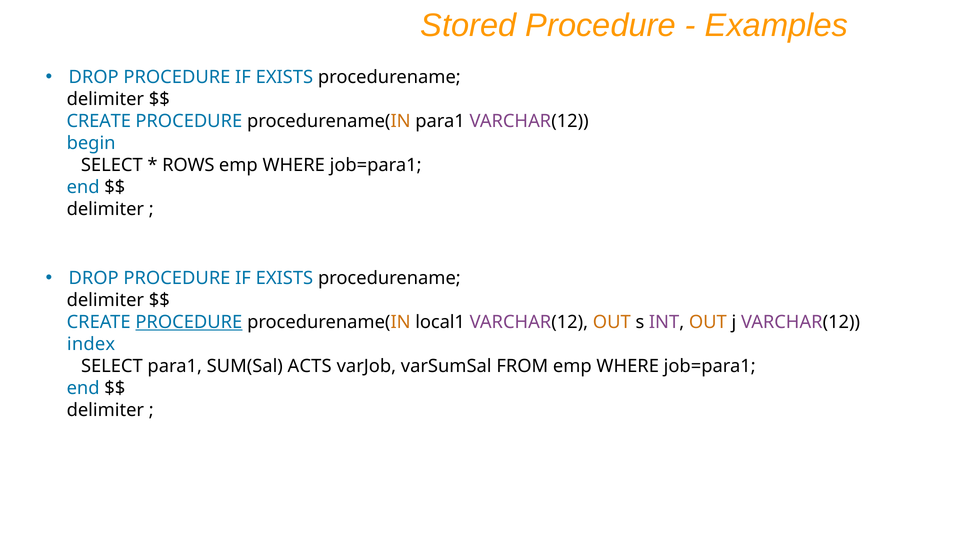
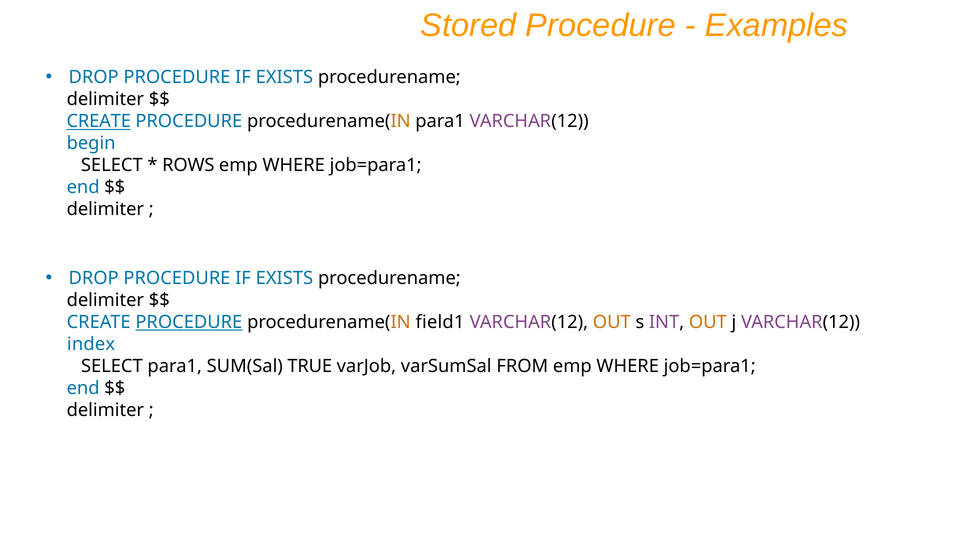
CREATE at (99, 121) underline: none -> present
local1: local1 -> field1
ACTS: ACTS -> TRUE
